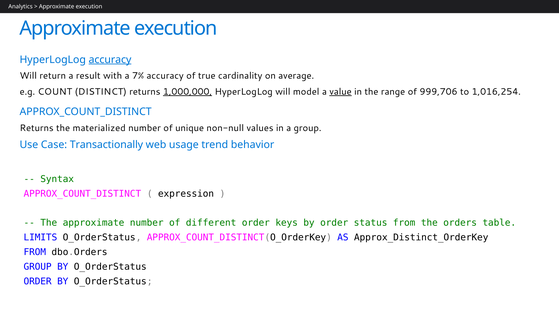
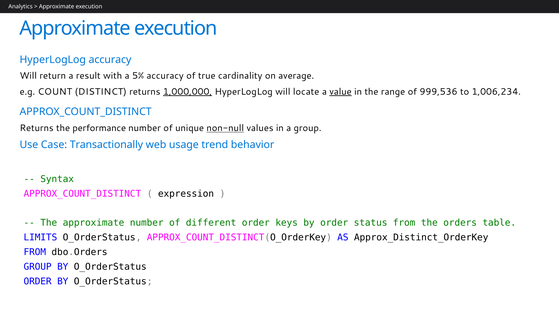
accuracy at (110, 60) underline: present -> none
7%: 7% -> 5%
model: model -> locate
999,706: 999,706 -> 999,536
1,016,254: 1,016,254 -> 1,006,234
materialized: materialized -> performance
non-null underline: none -> present
